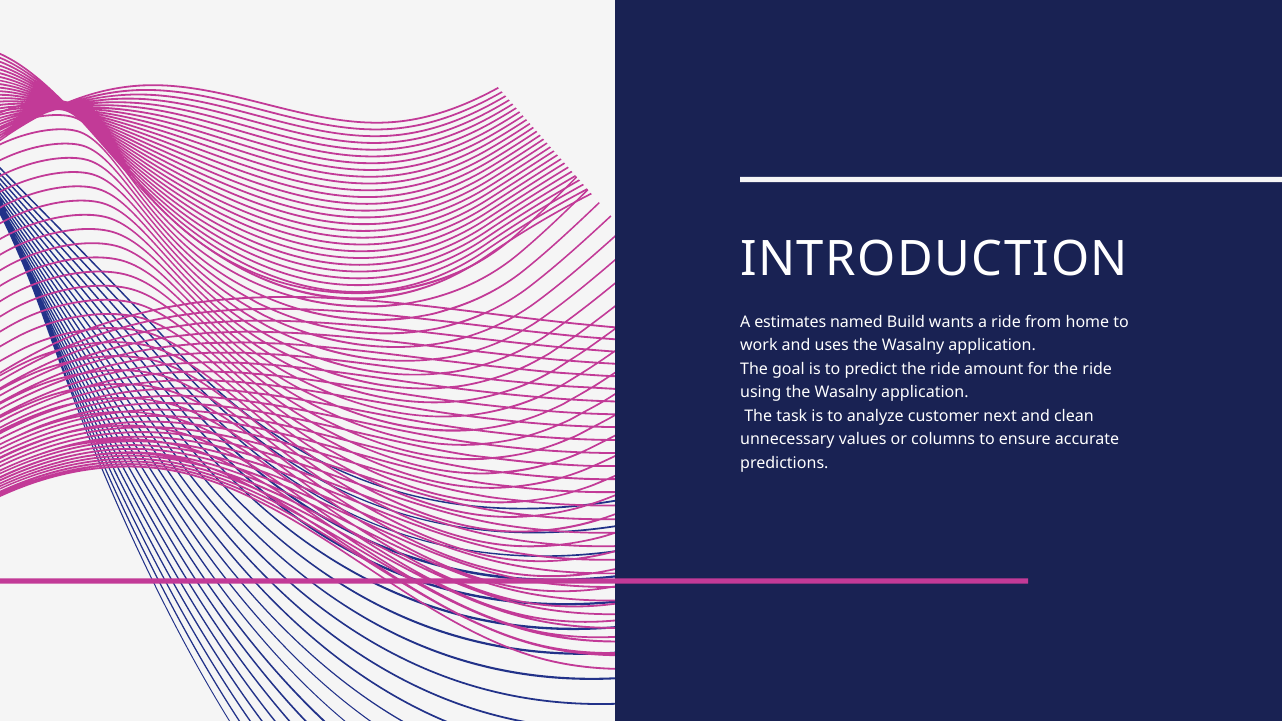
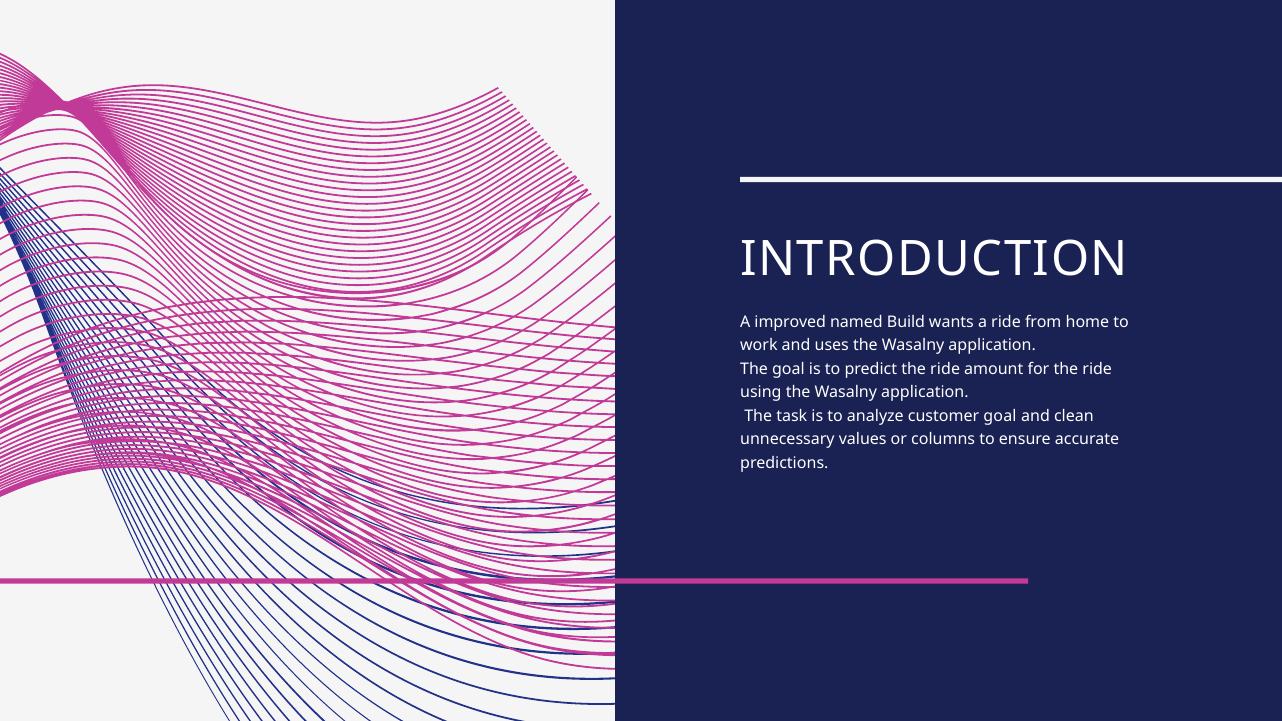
estimates: estimates -> improved
customer next: next -> goal
